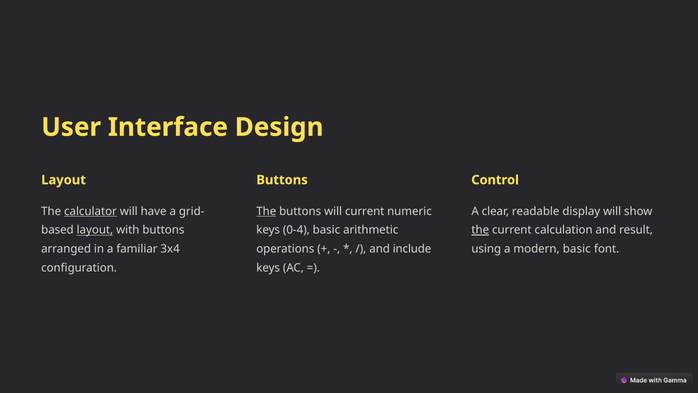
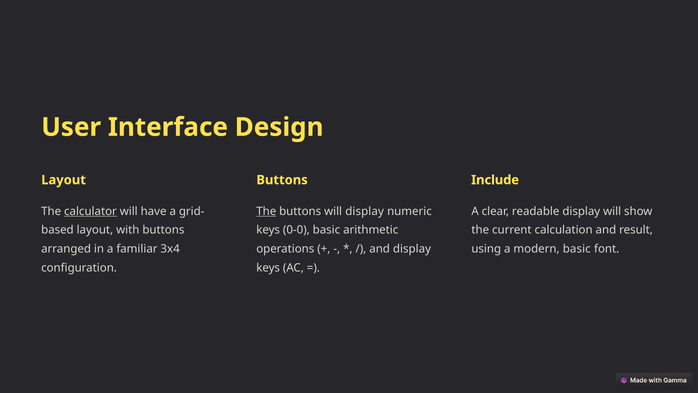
Control: Control -> Include
will current: current -> display
the at (480, 230) underline: present -> none
layout at (95, 230) underline: present -> none
0-4: 0-4 -> 0-0
and include: include -> display
